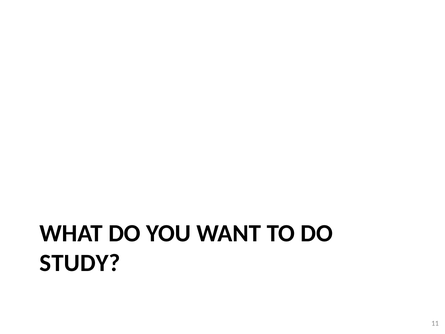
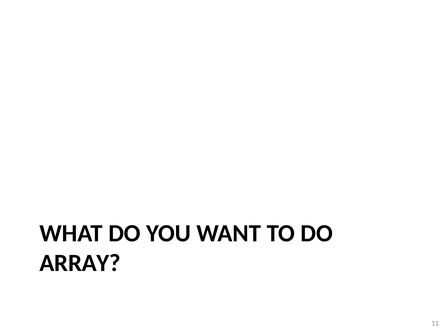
STUDY: STUDY -> ARRAY
